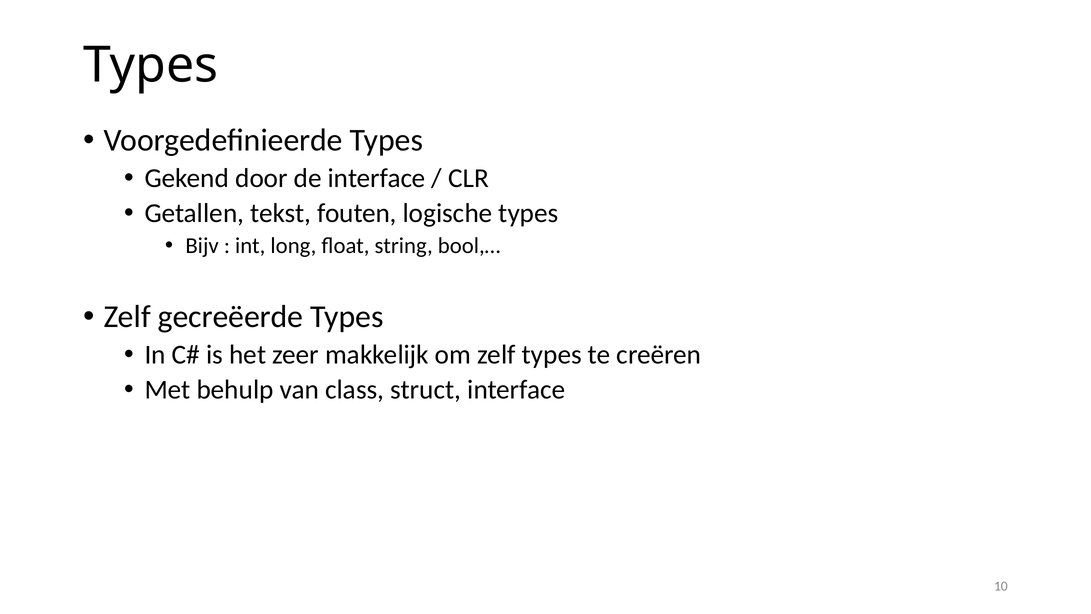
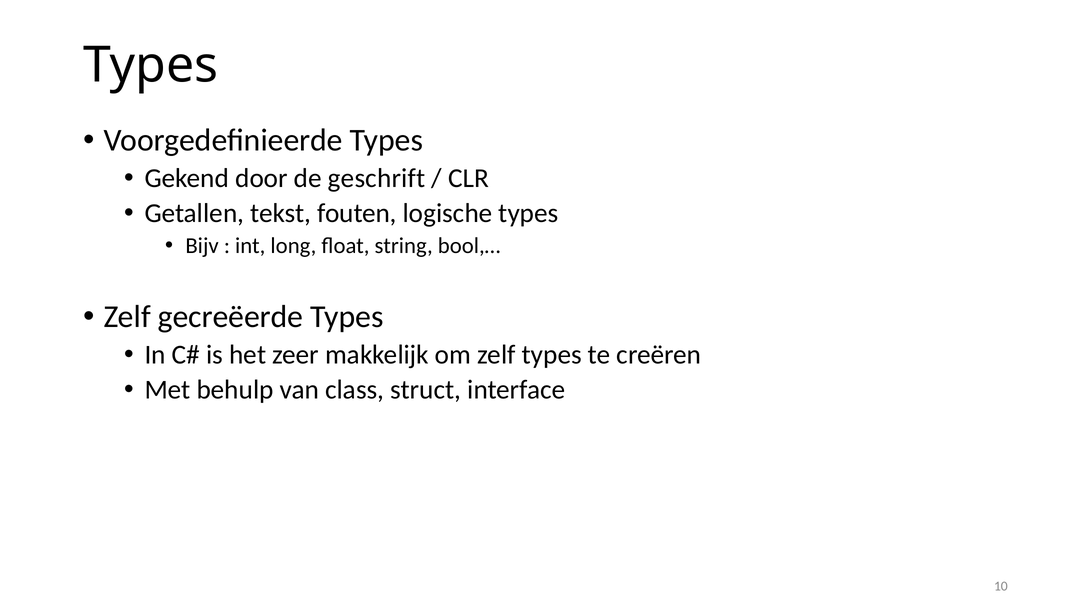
de interface: interface -> geschrift
